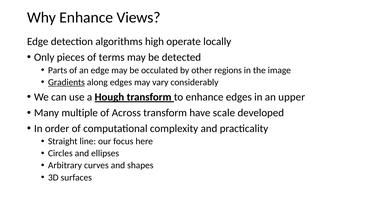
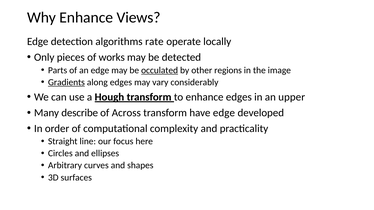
high: high -> rate
terms: terms -> works
occulated underline: none -> present
multiple: multiple -> describe
have scale: scale -> edge
